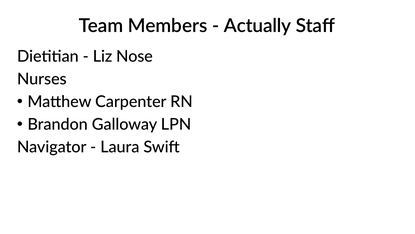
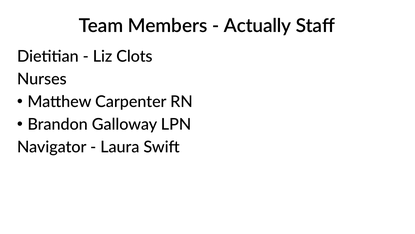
Nose: Nose -> Clots
